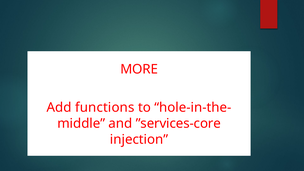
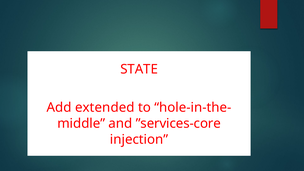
MORE: MORE -> STATE
functions: functions -> extended
